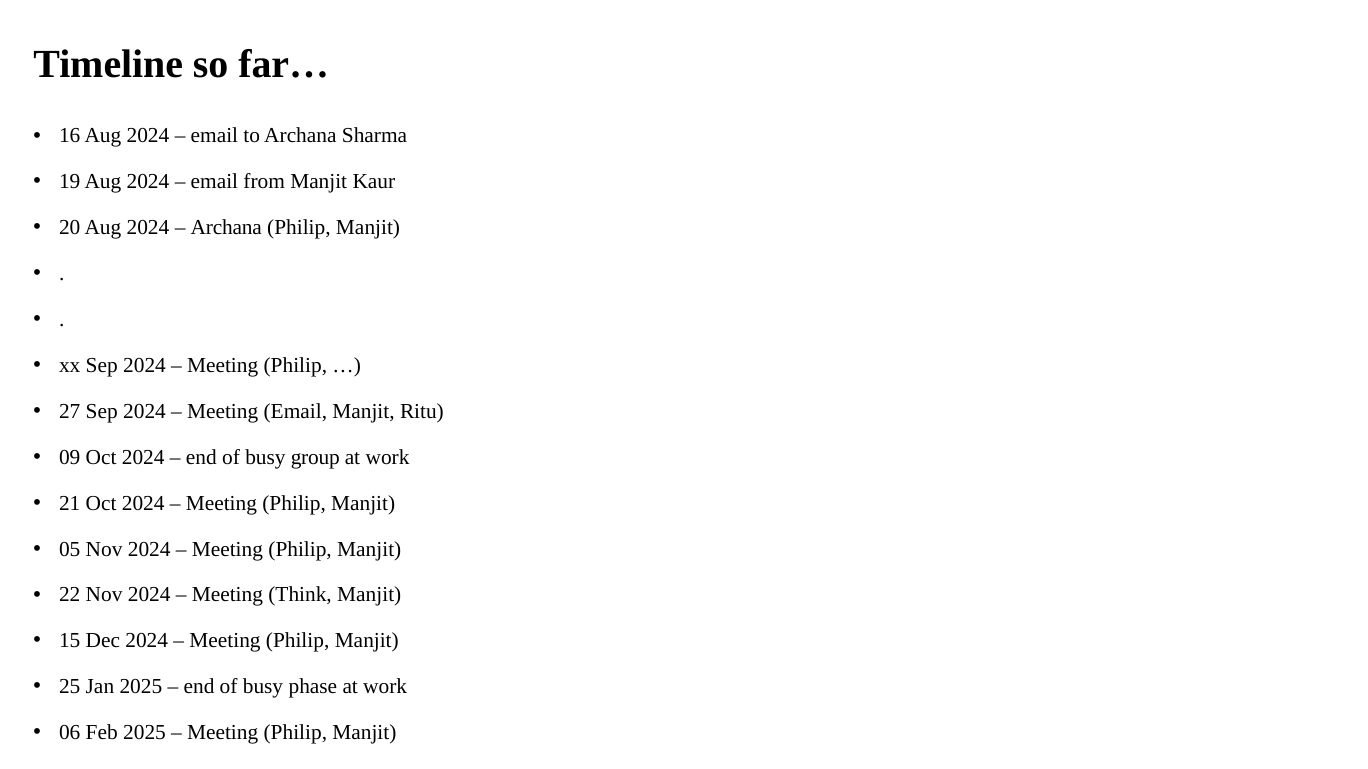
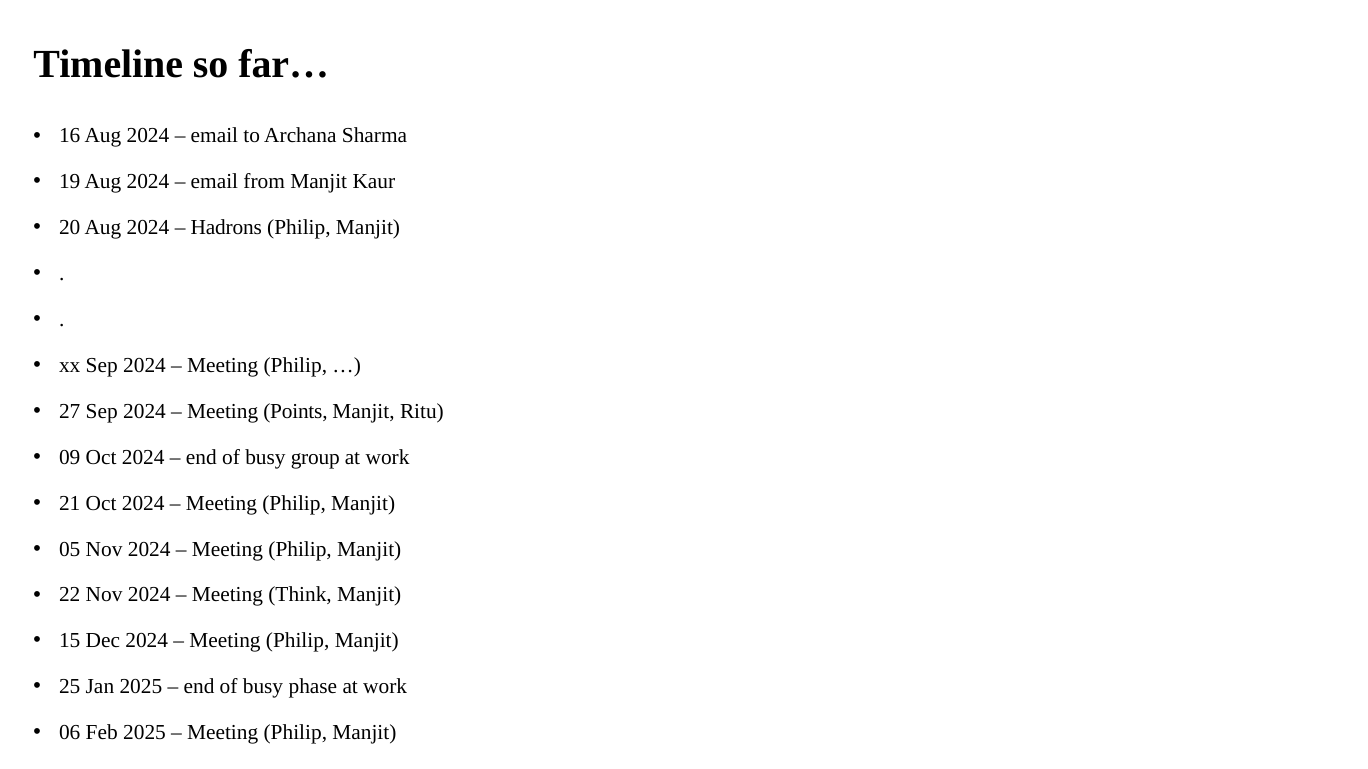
Archana at (226, 228): Archana -> Hadrons
Meeting Email: Email -> Points
